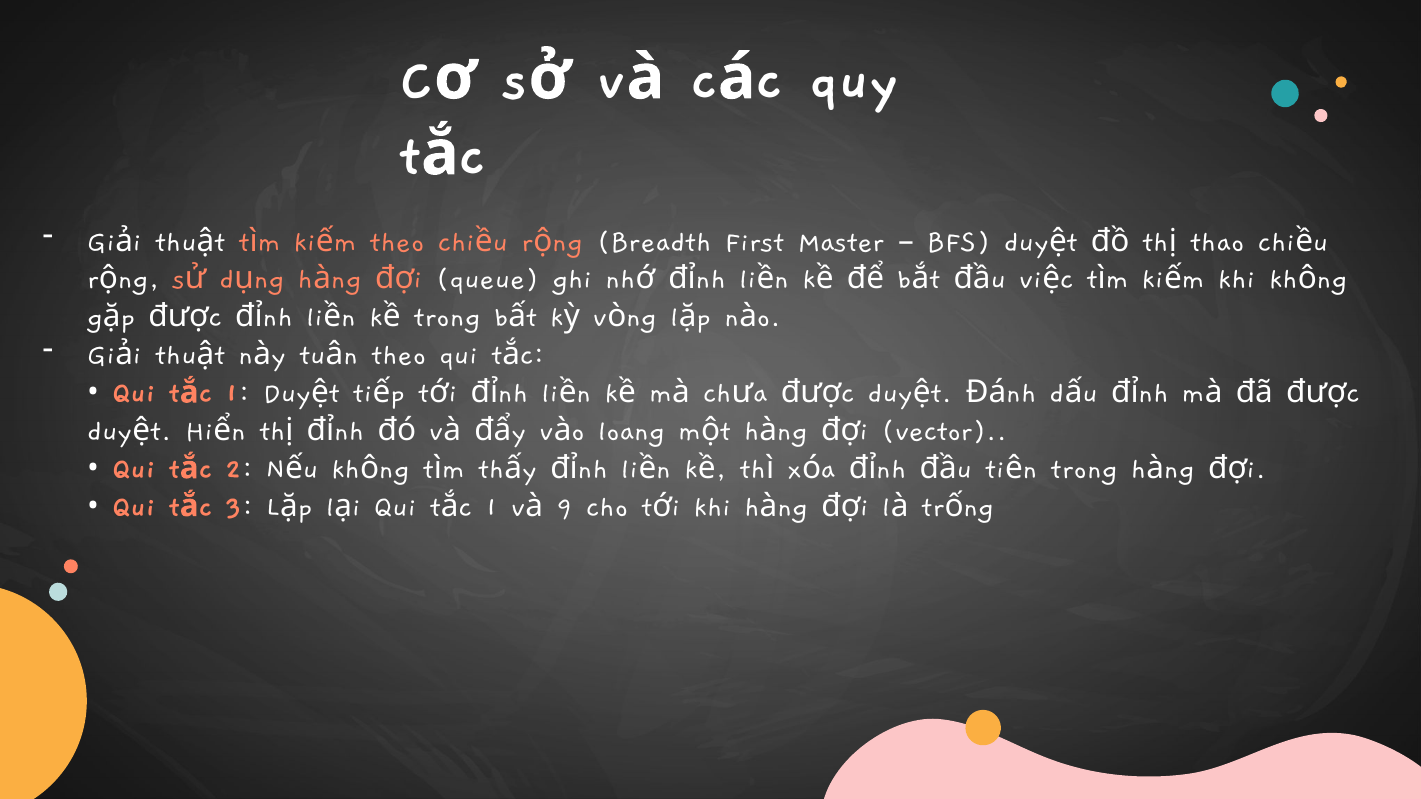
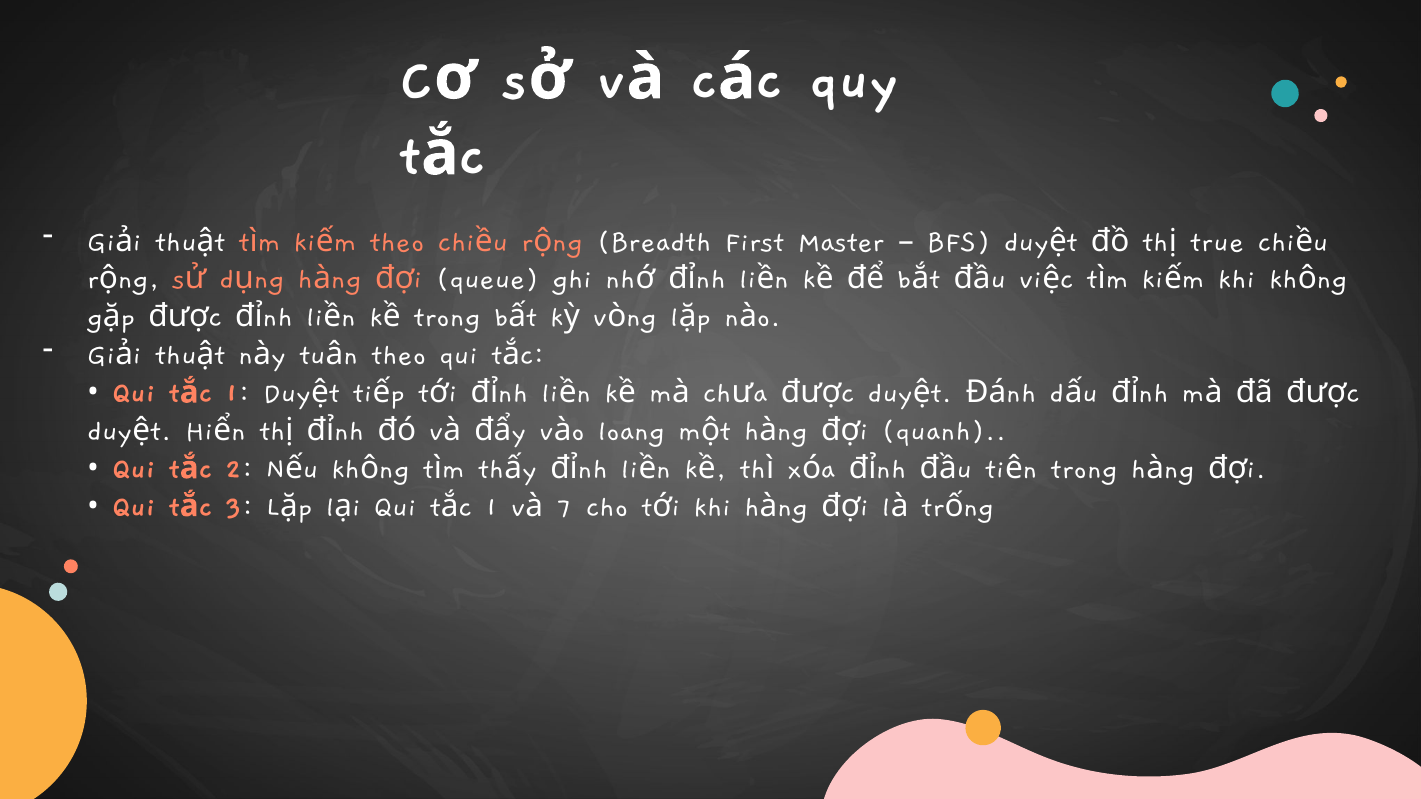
thao: thao -> true
vector: vector -> quanh
9: 9 -> 7
